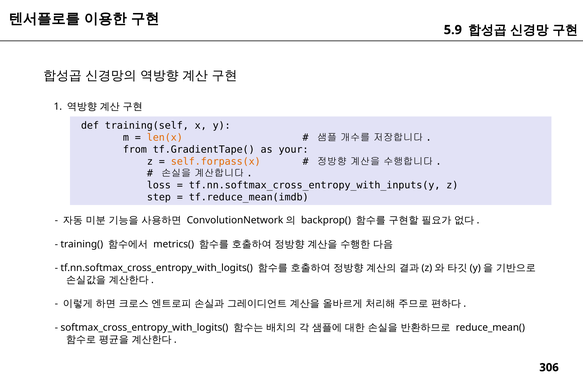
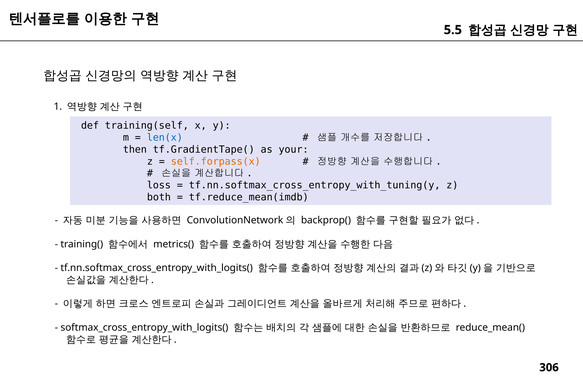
5.9: 5.9 -> 5.5
len(x colour: orange -> blue
from: from -> then
tf.nn.softmax_cross_entropy_with_inputs(y: tf.nn.softmax_cross_entropy_with_inputs(y -> tf.nn.softmax_cross_entropy_with_tuning(y
step: step -> both
